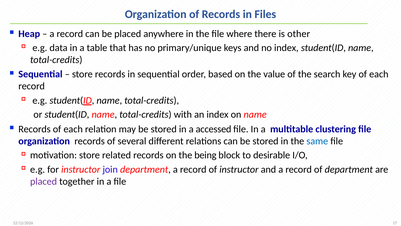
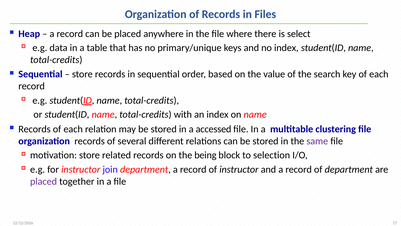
other: other -> select
same colour: blue -> purple
desirable: desirable -> selection
